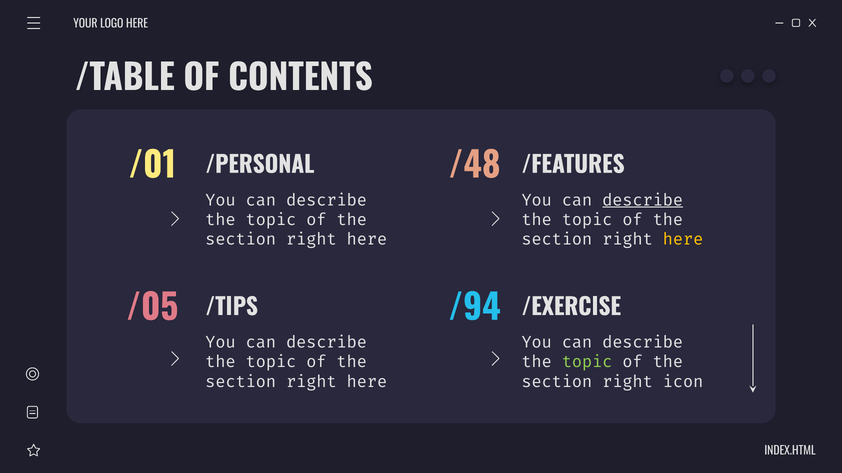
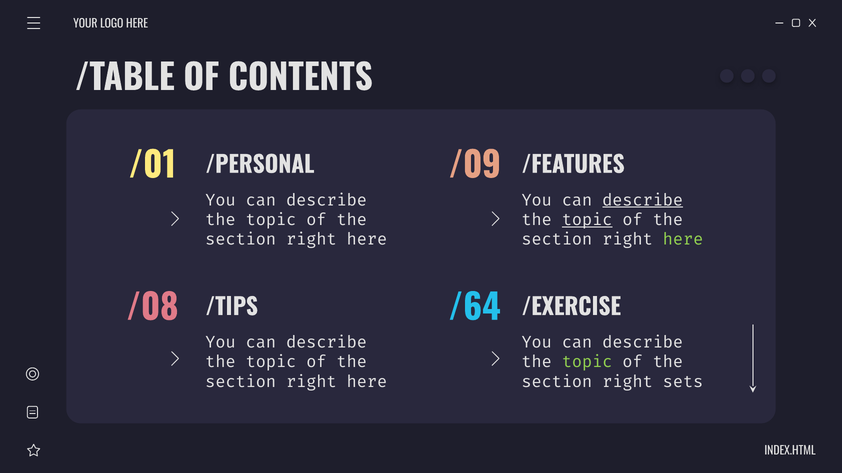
/48: /48 -> /09
topic at (587, 220) underline: none -> present
here at (683, 240) colour: yellow -> light green
/05: /05 -> /08
/94: /94 -> /64
icon: icon -> sets
